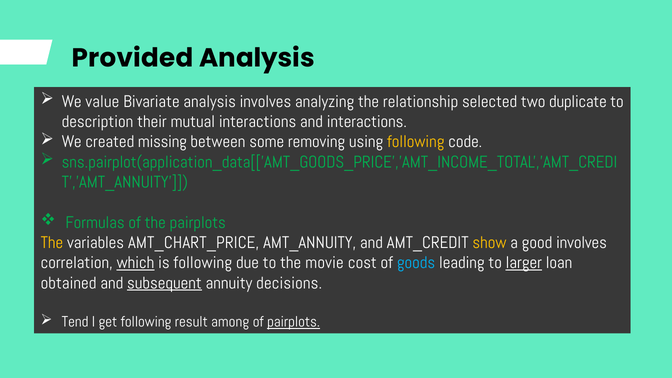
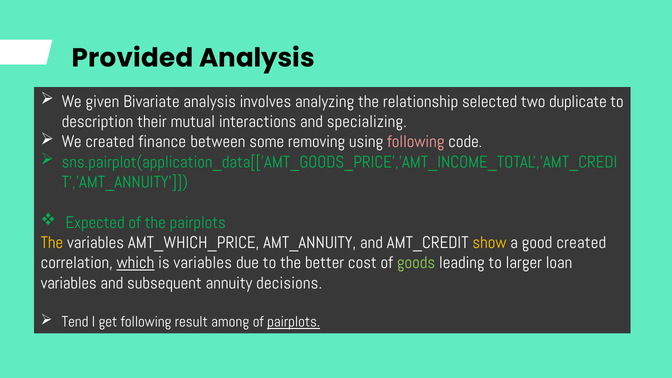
value: value -> given
and interactions: interactions -> specializing
missing: missing -> finance
following at (416, 142) colour: yellow -> pink
Formulas: Formulas -> Expected
AMT_CHART_PRICE: AMT_CHART_PRICE -> AMT_WHICH_PRICE
good involves: involves -> created
is following: following -> variables
movie: movie -> better
goods colour: light blue -> light green
larger underline: present -> none
obtained at (69, 283): obtained -> variables
subsequent underline: present -> none
